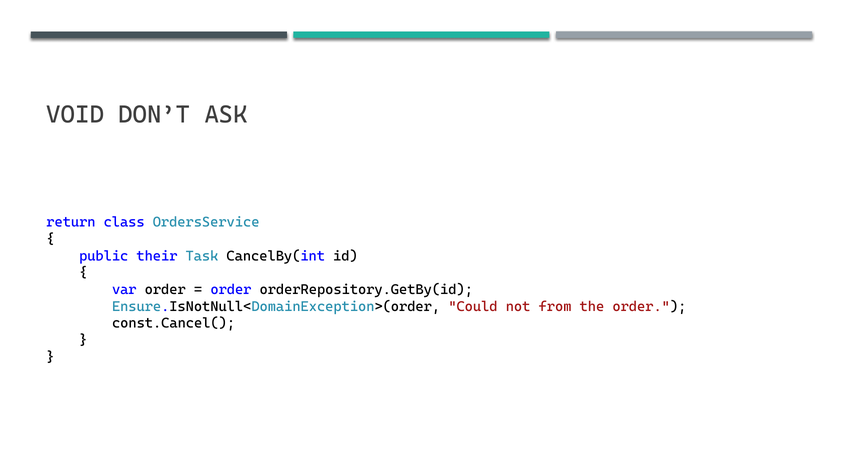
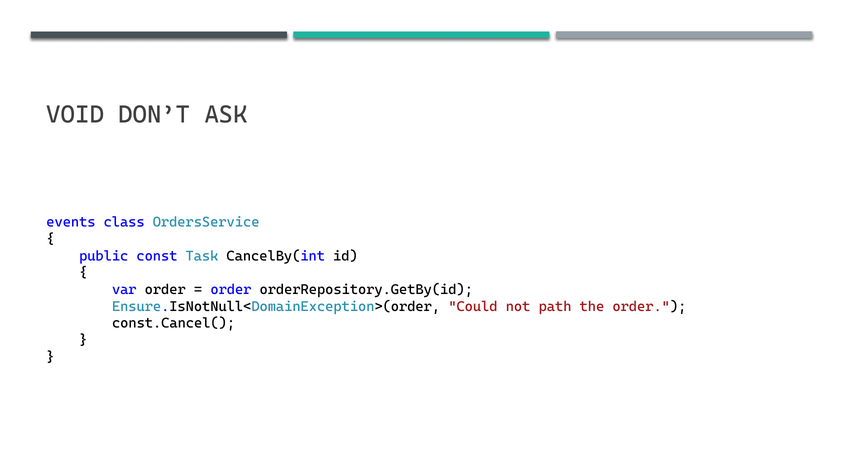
return: return -> events
their: their -> const
from: from -> path
